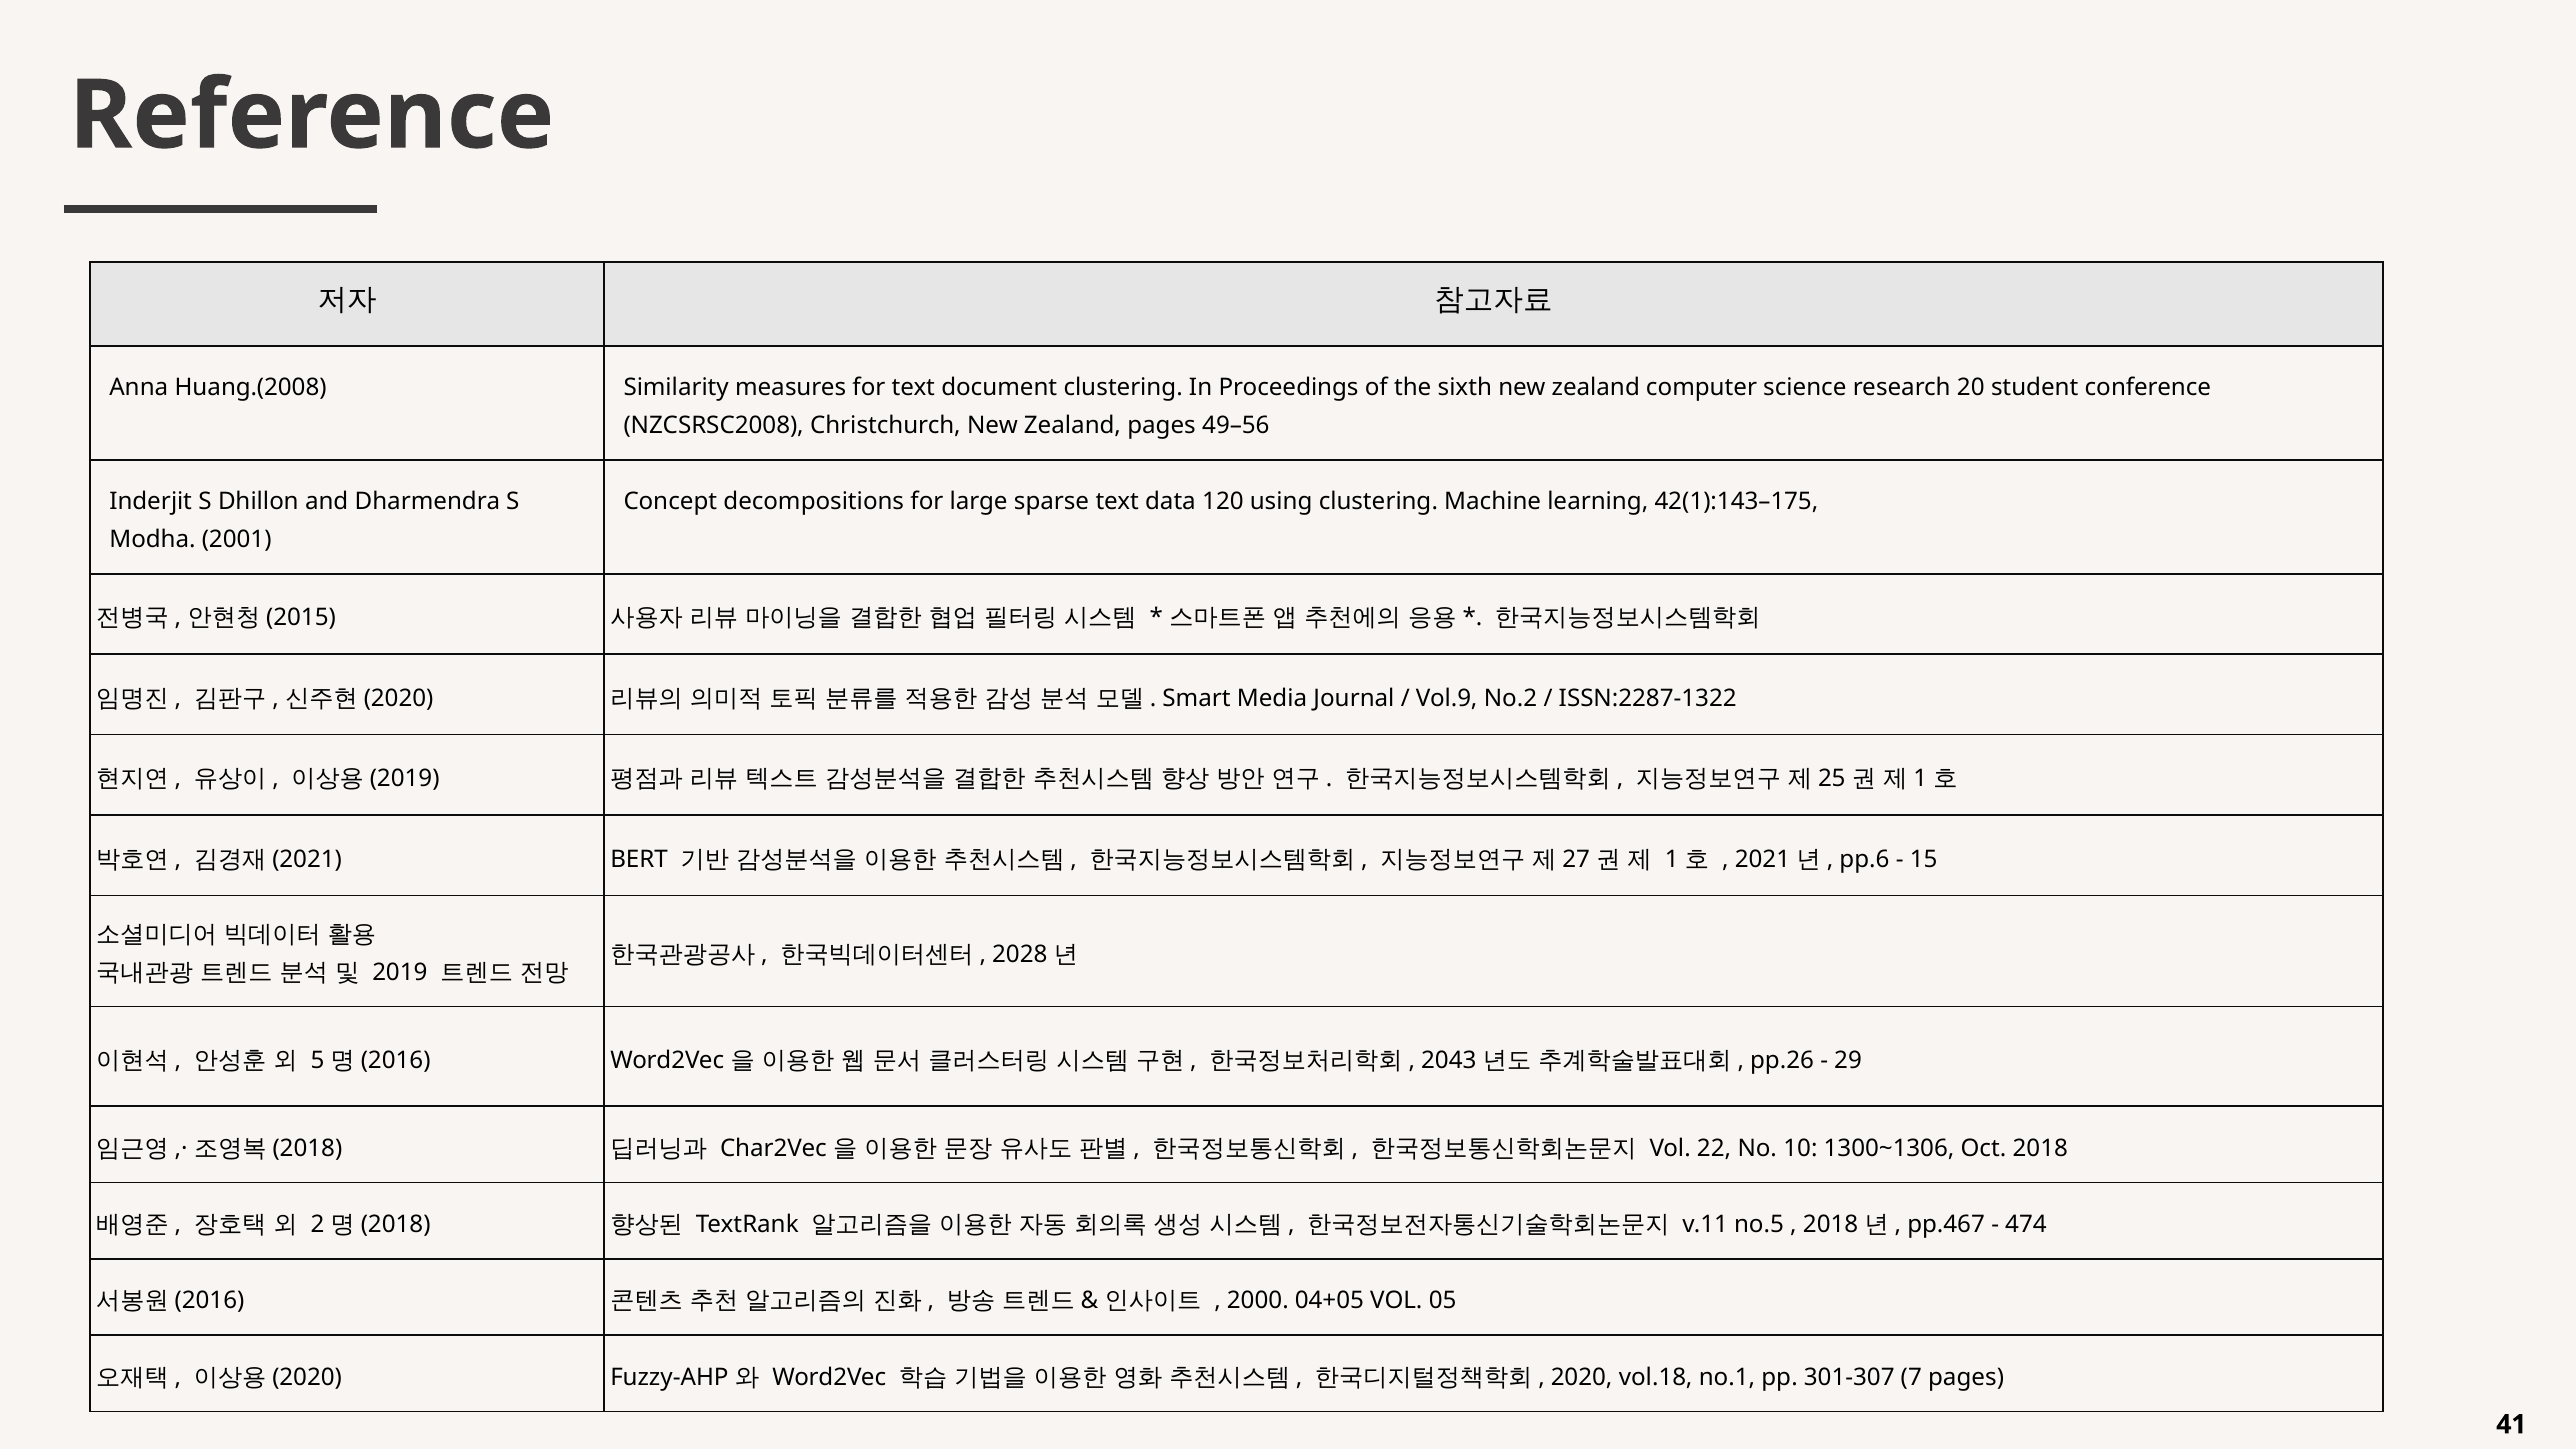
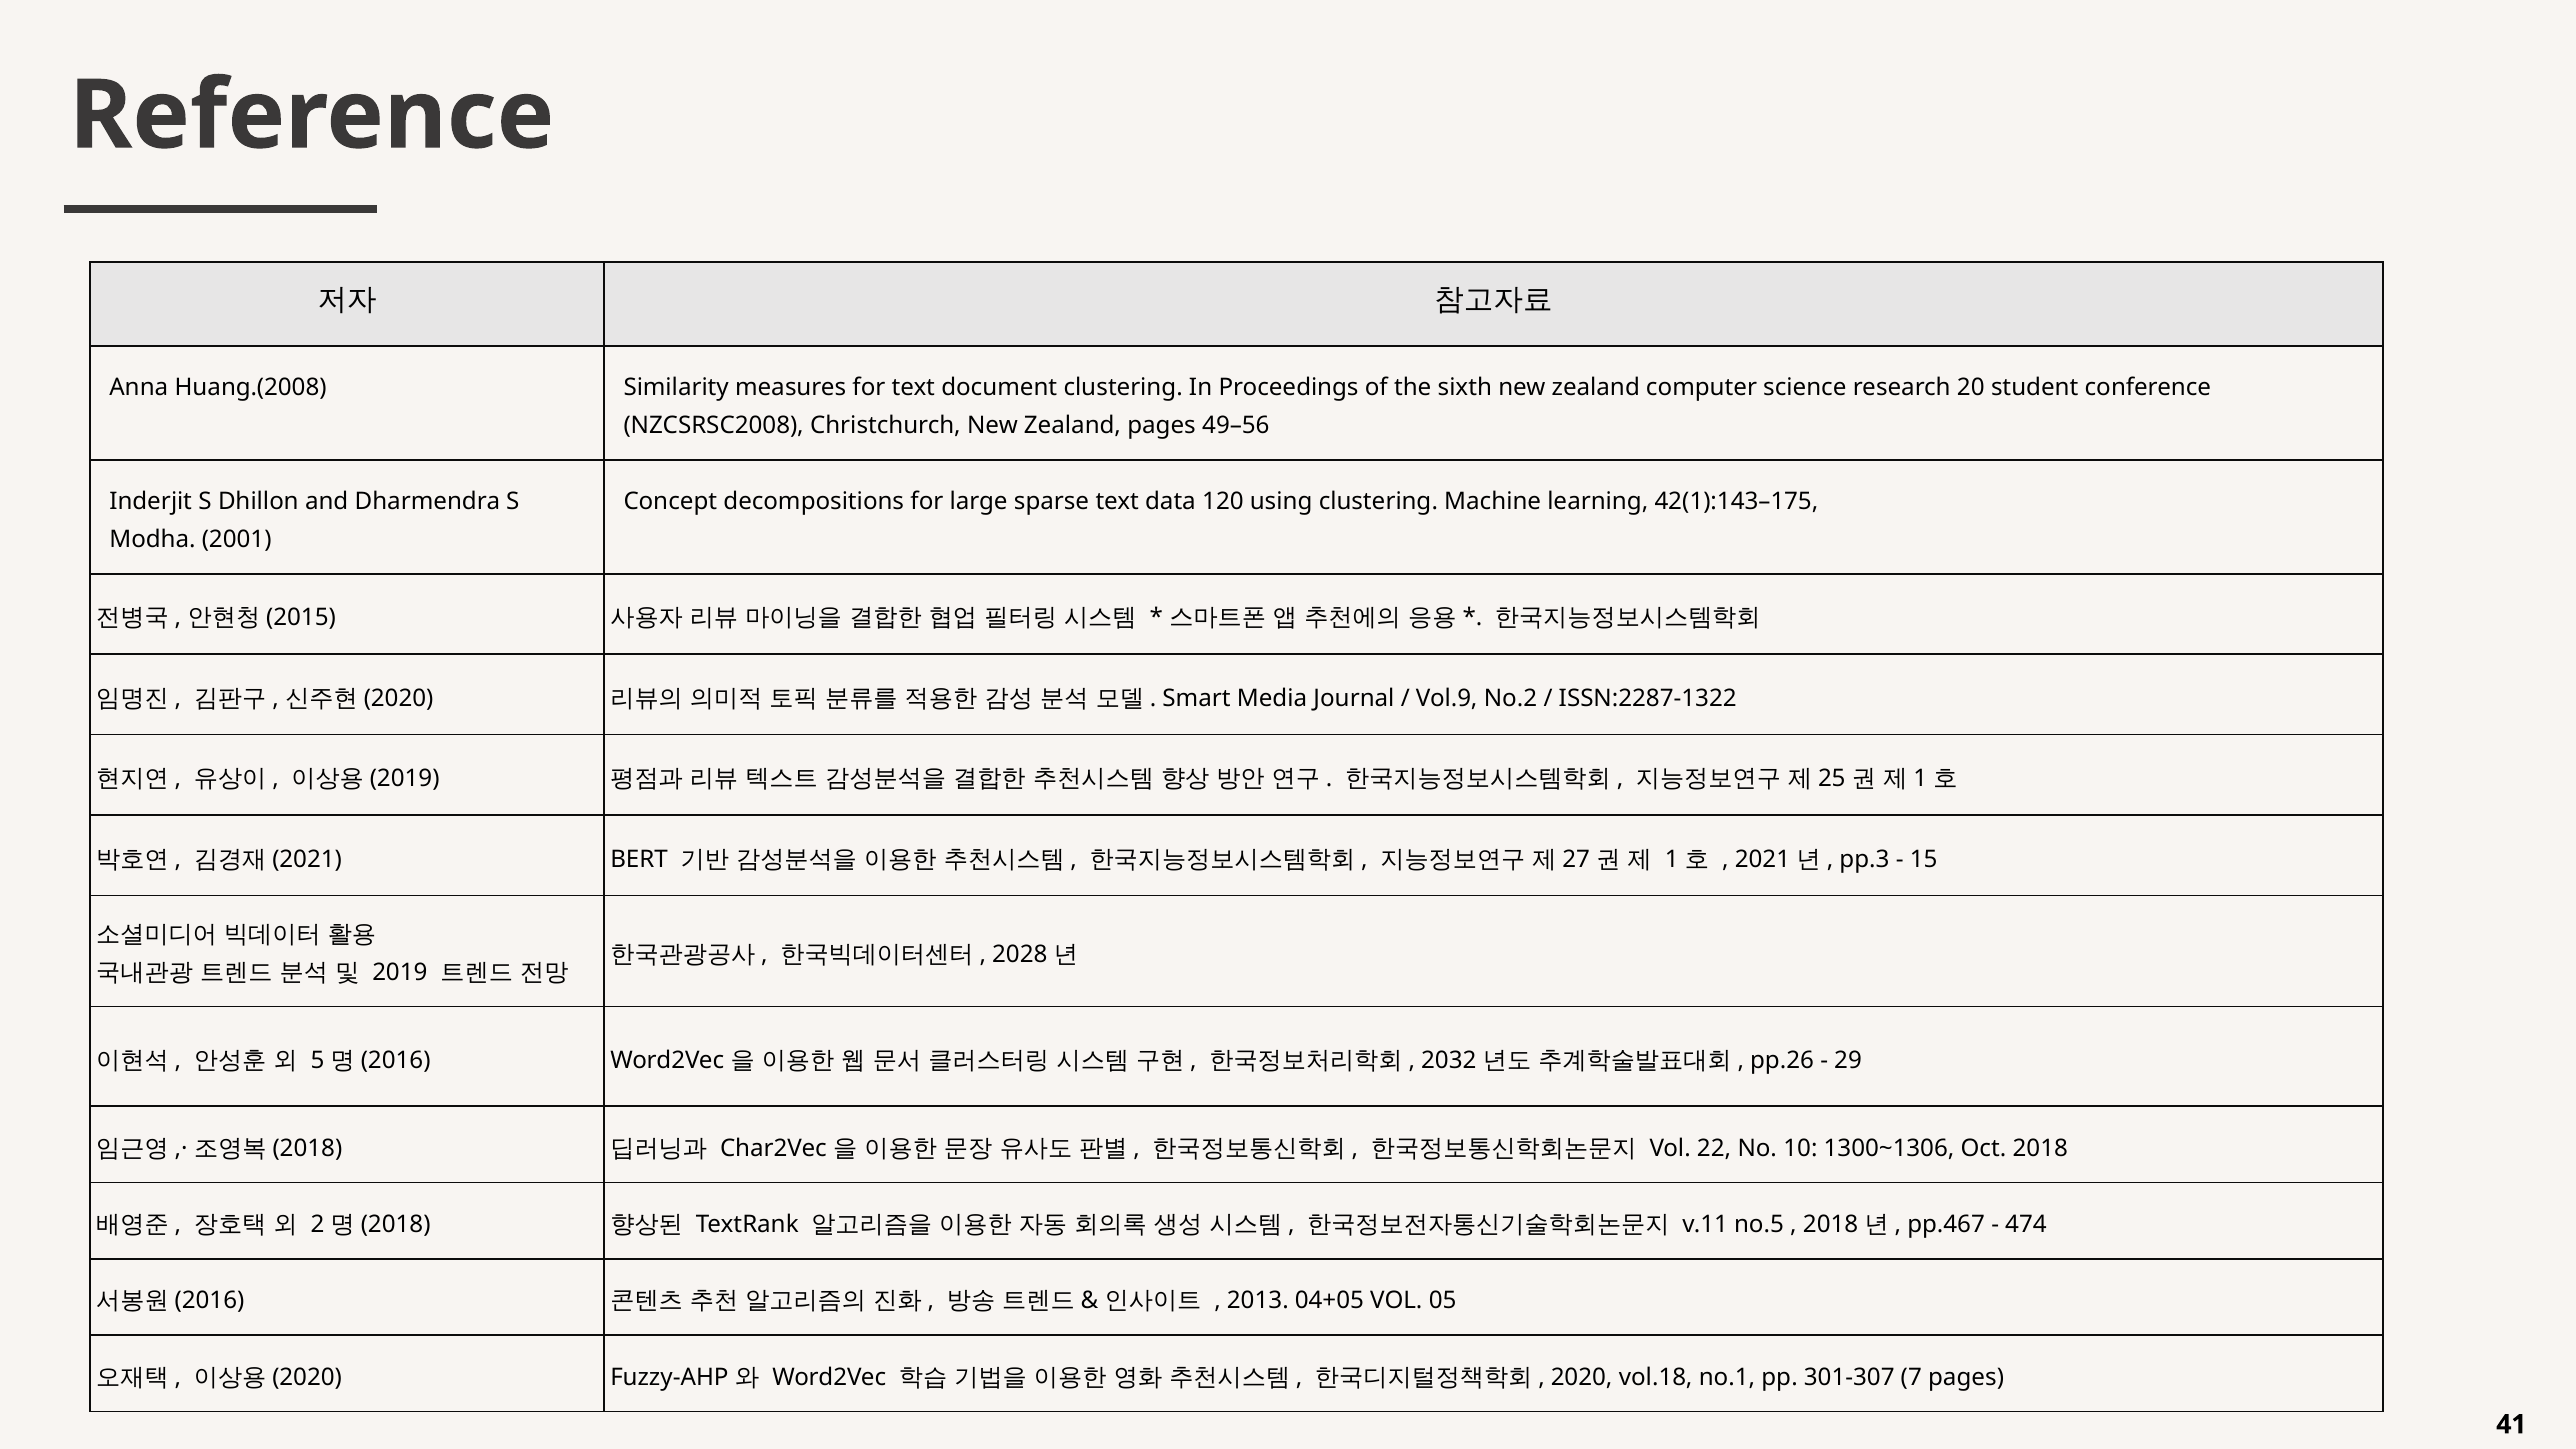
pp.6: pp.6 -> pp.3
2043: 2043 -> 2032
2000: 2000 -> 2013
